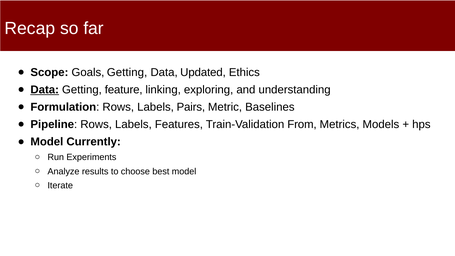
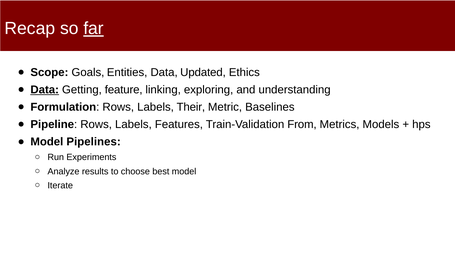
far underline: none -> present
Goals Getting: Getting -> Entities
Pairs: Pairs -> Their
Currently: Currently -> Pipelines
